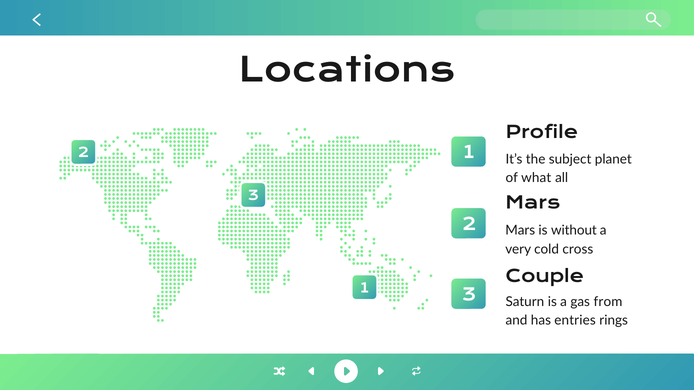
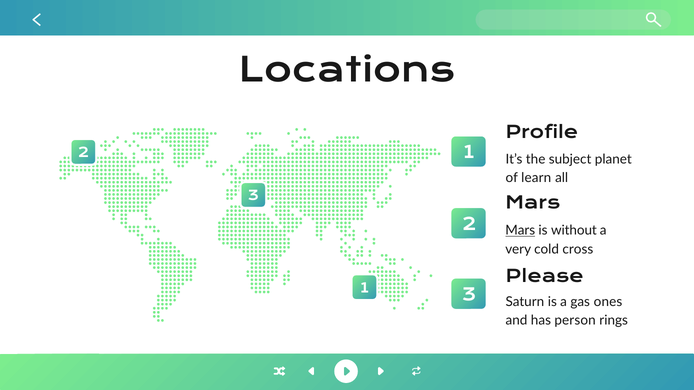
what: what -> learn
Mars at (520, 231) underline: none -> present
Couple: Couple -> Please
from: from -> ones
entries: entries -> person
